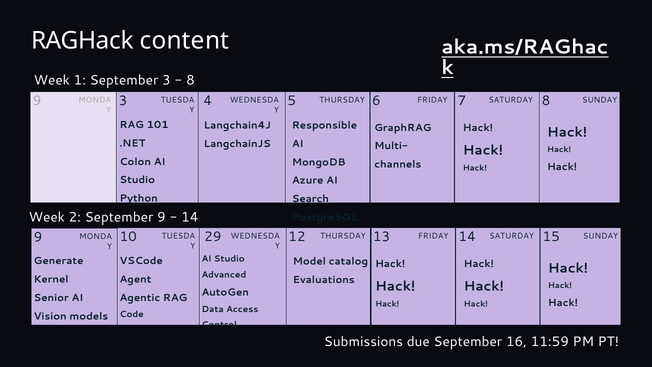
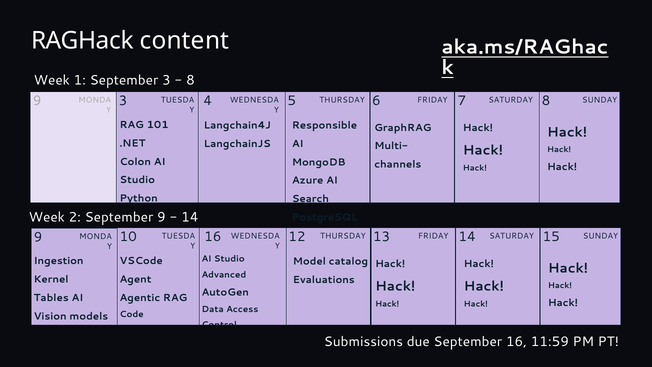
10 29: 29 -> 16
Generate: Generate -> Ingestion
Senior: Senior -> Tables
